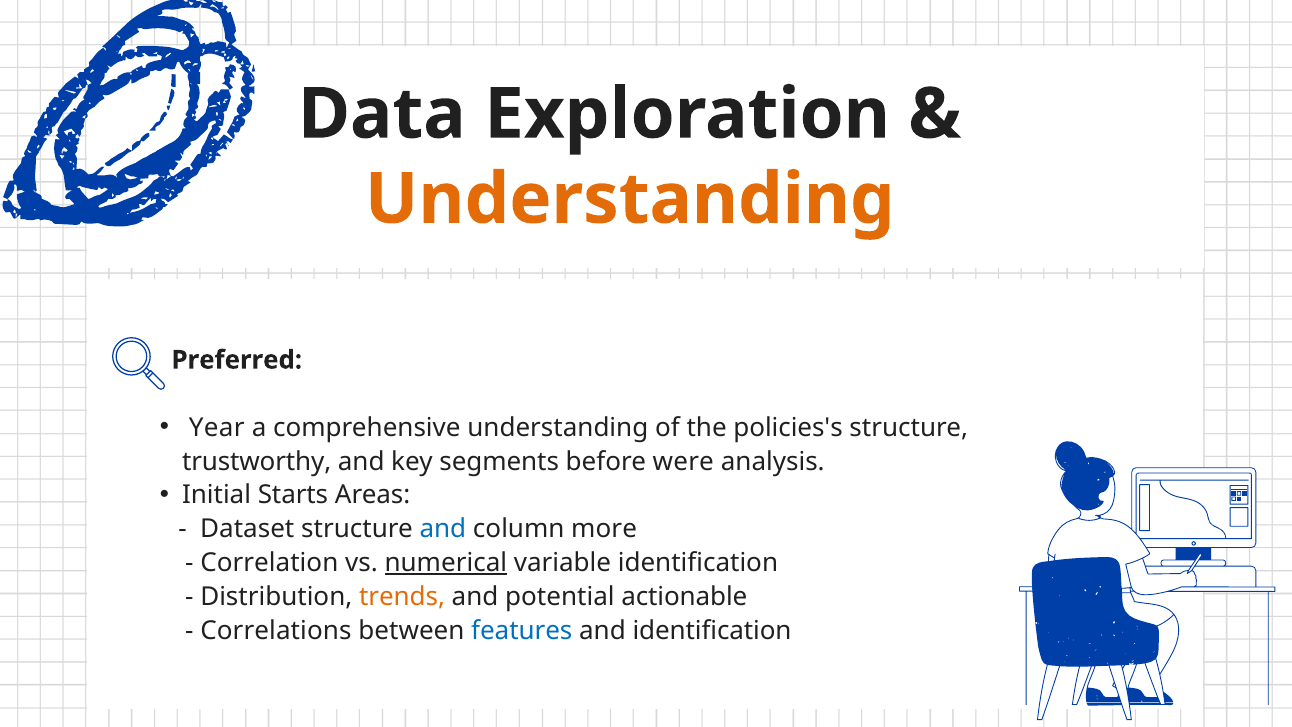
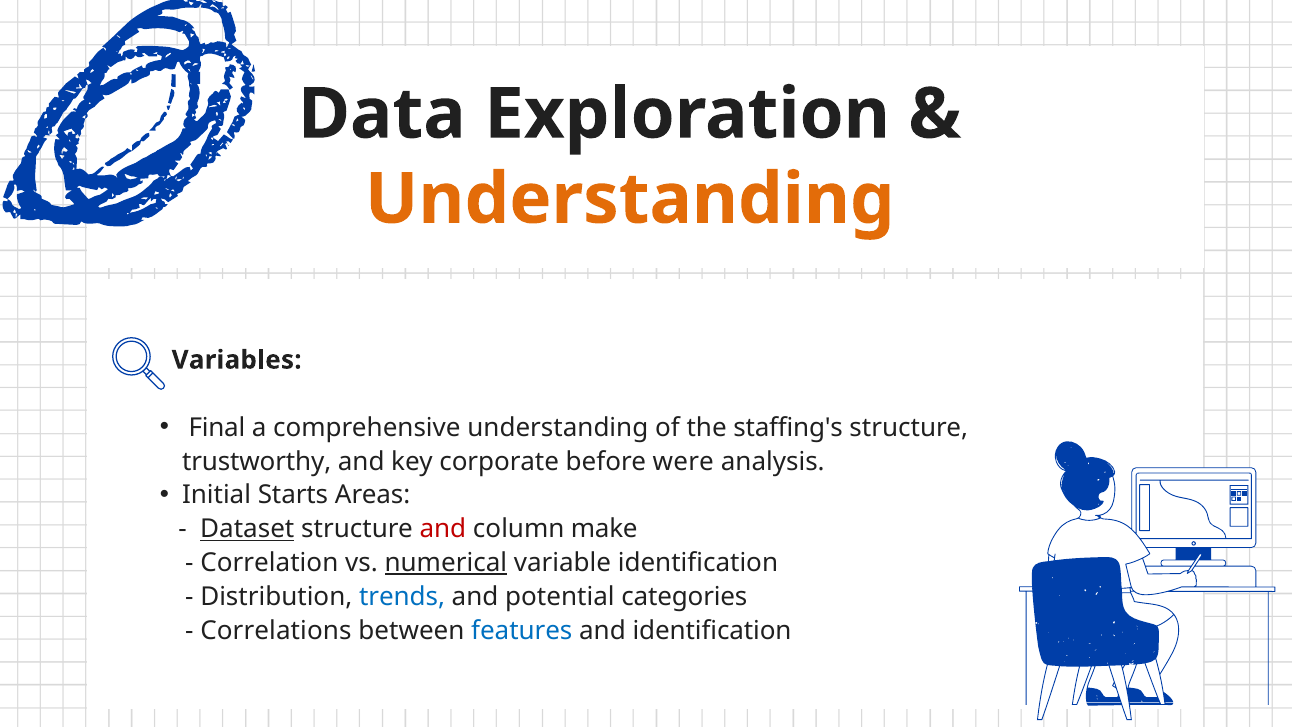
Preferred: Preferred -> Variables
Year: Year -> Final
policies's: policies's -> staffing's
segments: segments -> corporate
Dataset underline: none -> present
and at (443, 529) colour: blue -> red
more: more -> make
trends colour: orange -> blue
actionable: actionable -> categories
